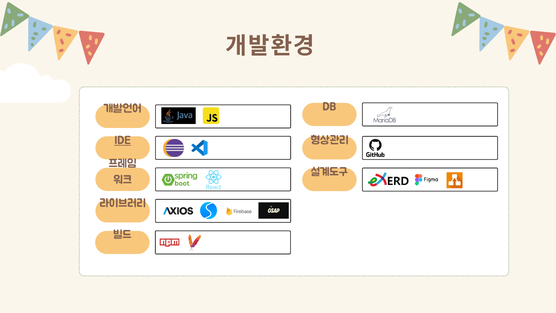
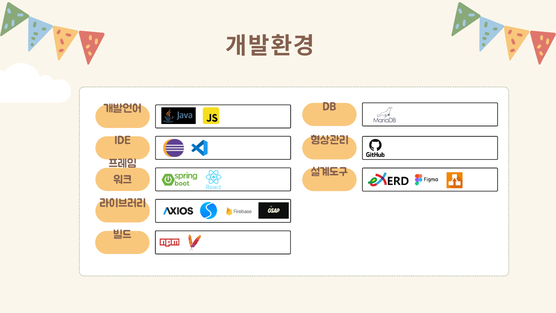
IDE underline: present -> none
